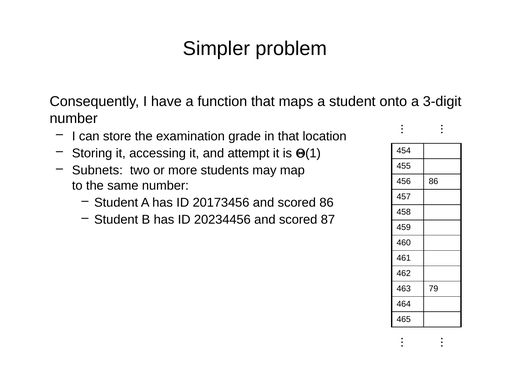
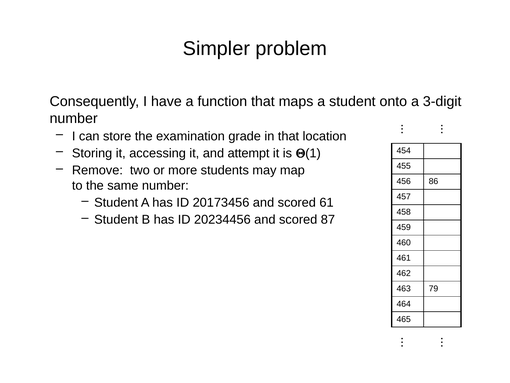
Subnets: Subnets -> Remove
scored 86: 86 -> 61
